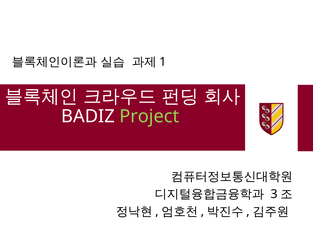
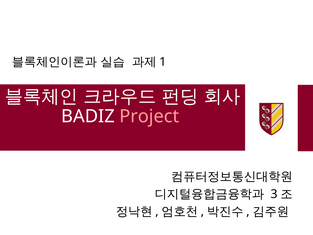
Project colour: light green -> pink
